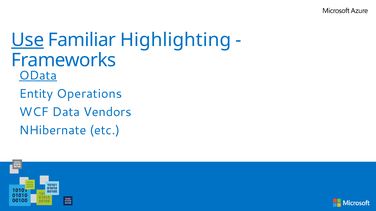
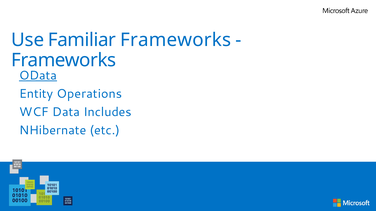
Use underline: present -> none
Familiar Highlighting: Highlighting -> Frameworks
Vendors: Vendors -> Includes
